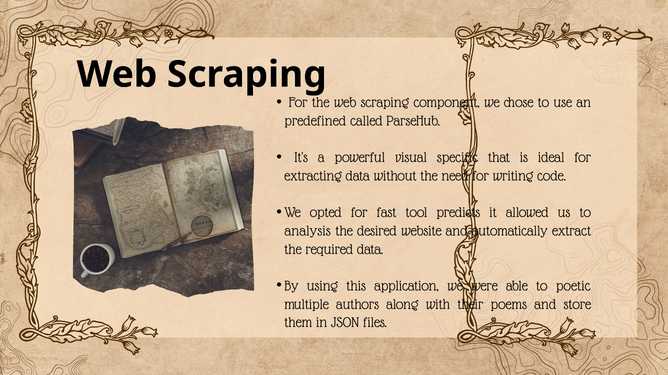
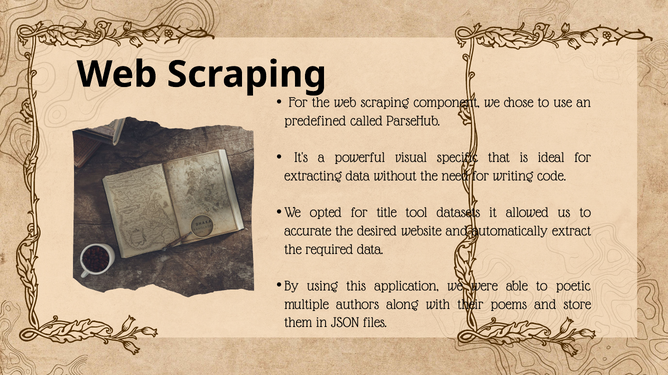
fast: fast -> title
predicts: predicts -> datasets
analysis: analysis -> accurate
